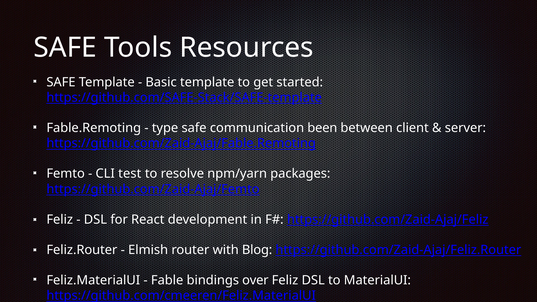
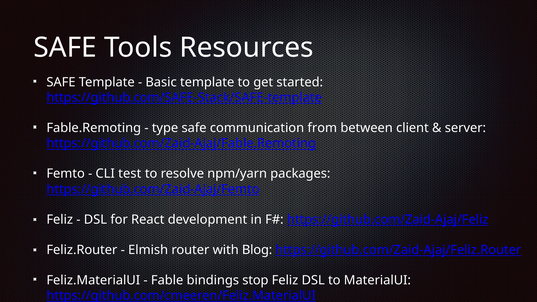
been: been -> from
over: over -> stop
